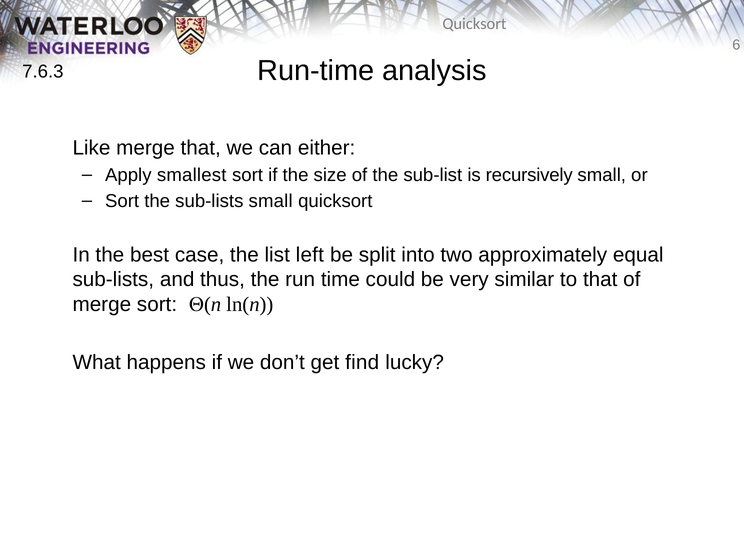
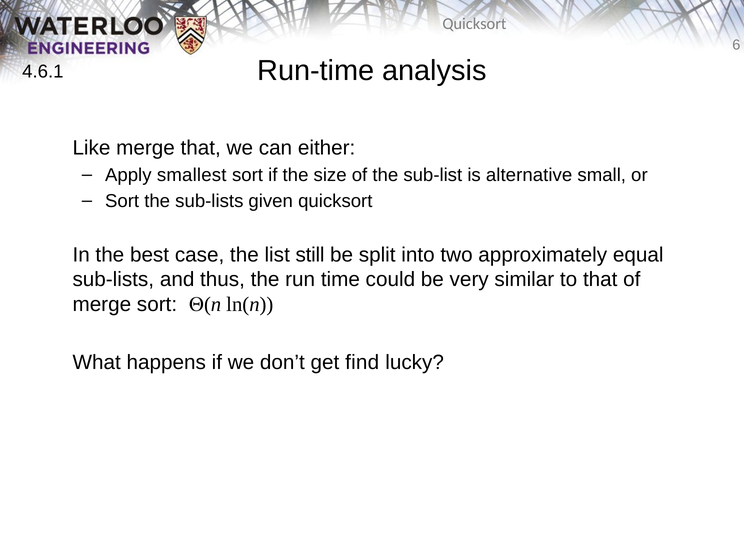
7.6.3: 7.6.3 -> 4.6.1
recursively: recursively -> alternative
sub-lists small: small -> given
left: left -> still
